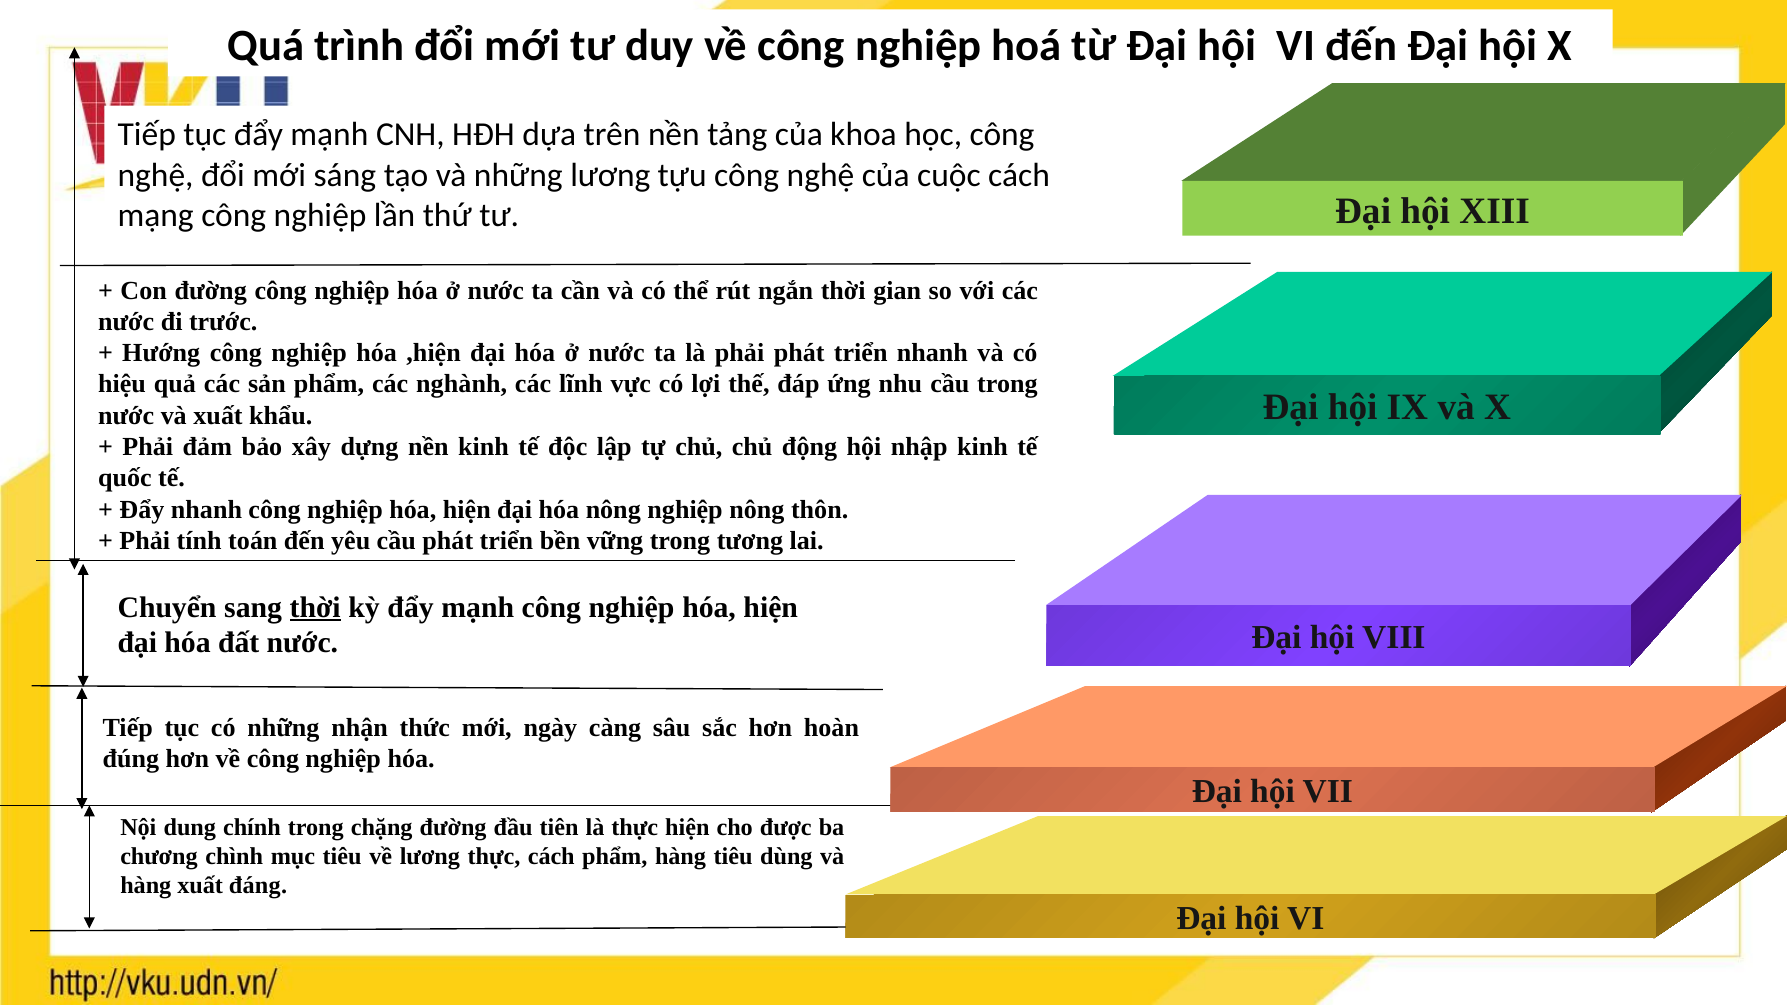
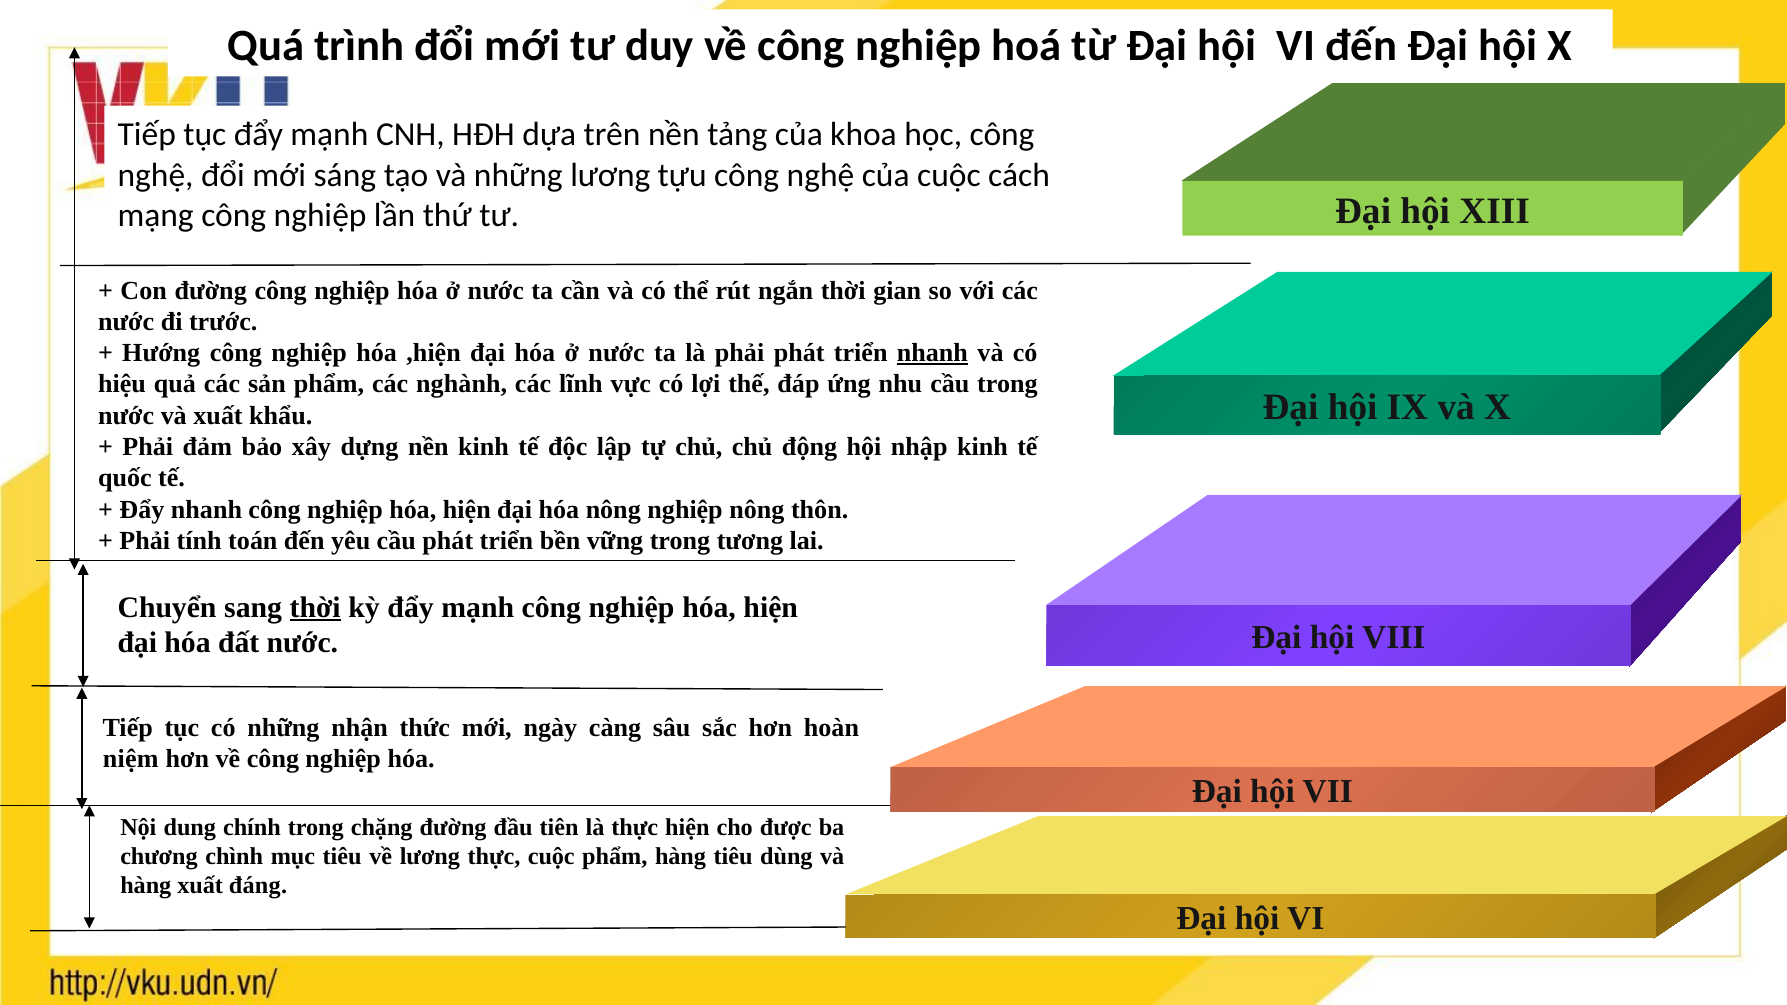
nhanh at (932, 353) underline: none -> present
đúng: đúng -> niệm
thực cách: cách -> cuộc
